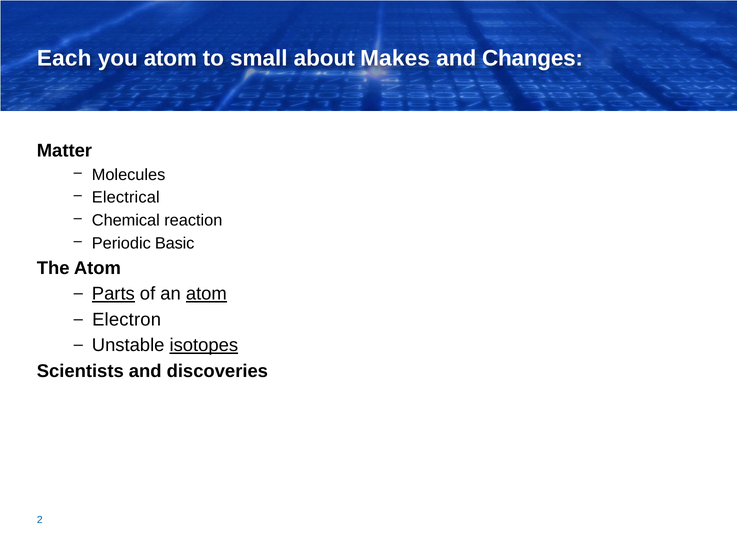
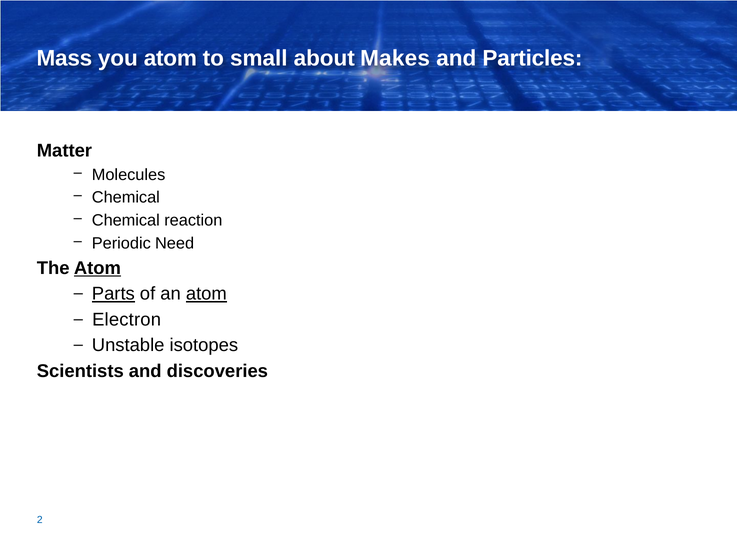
Each: Each -> Mass
Changes: Changes -> Particles
Electrical at (126, 198): Electrical -> Chemical
Basic: Basic -> Need
Atom at (97, 268) underline: none -> present
isotopes underline: present -> none
